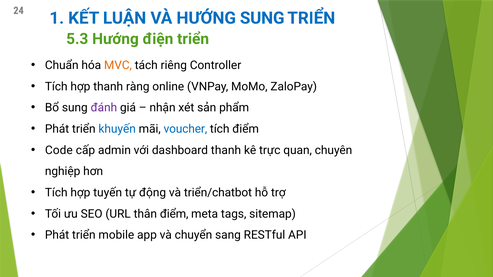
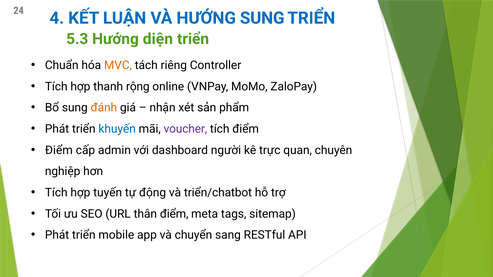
1: 1 -> 4
điện: điện -> diện
ràng: ràng -> rộng
đánh colour: purple -> orange
voucher colour: blue -> purple
Code at (59, 150): Code -> Điểm
dashboard thanh: thanh -> người
